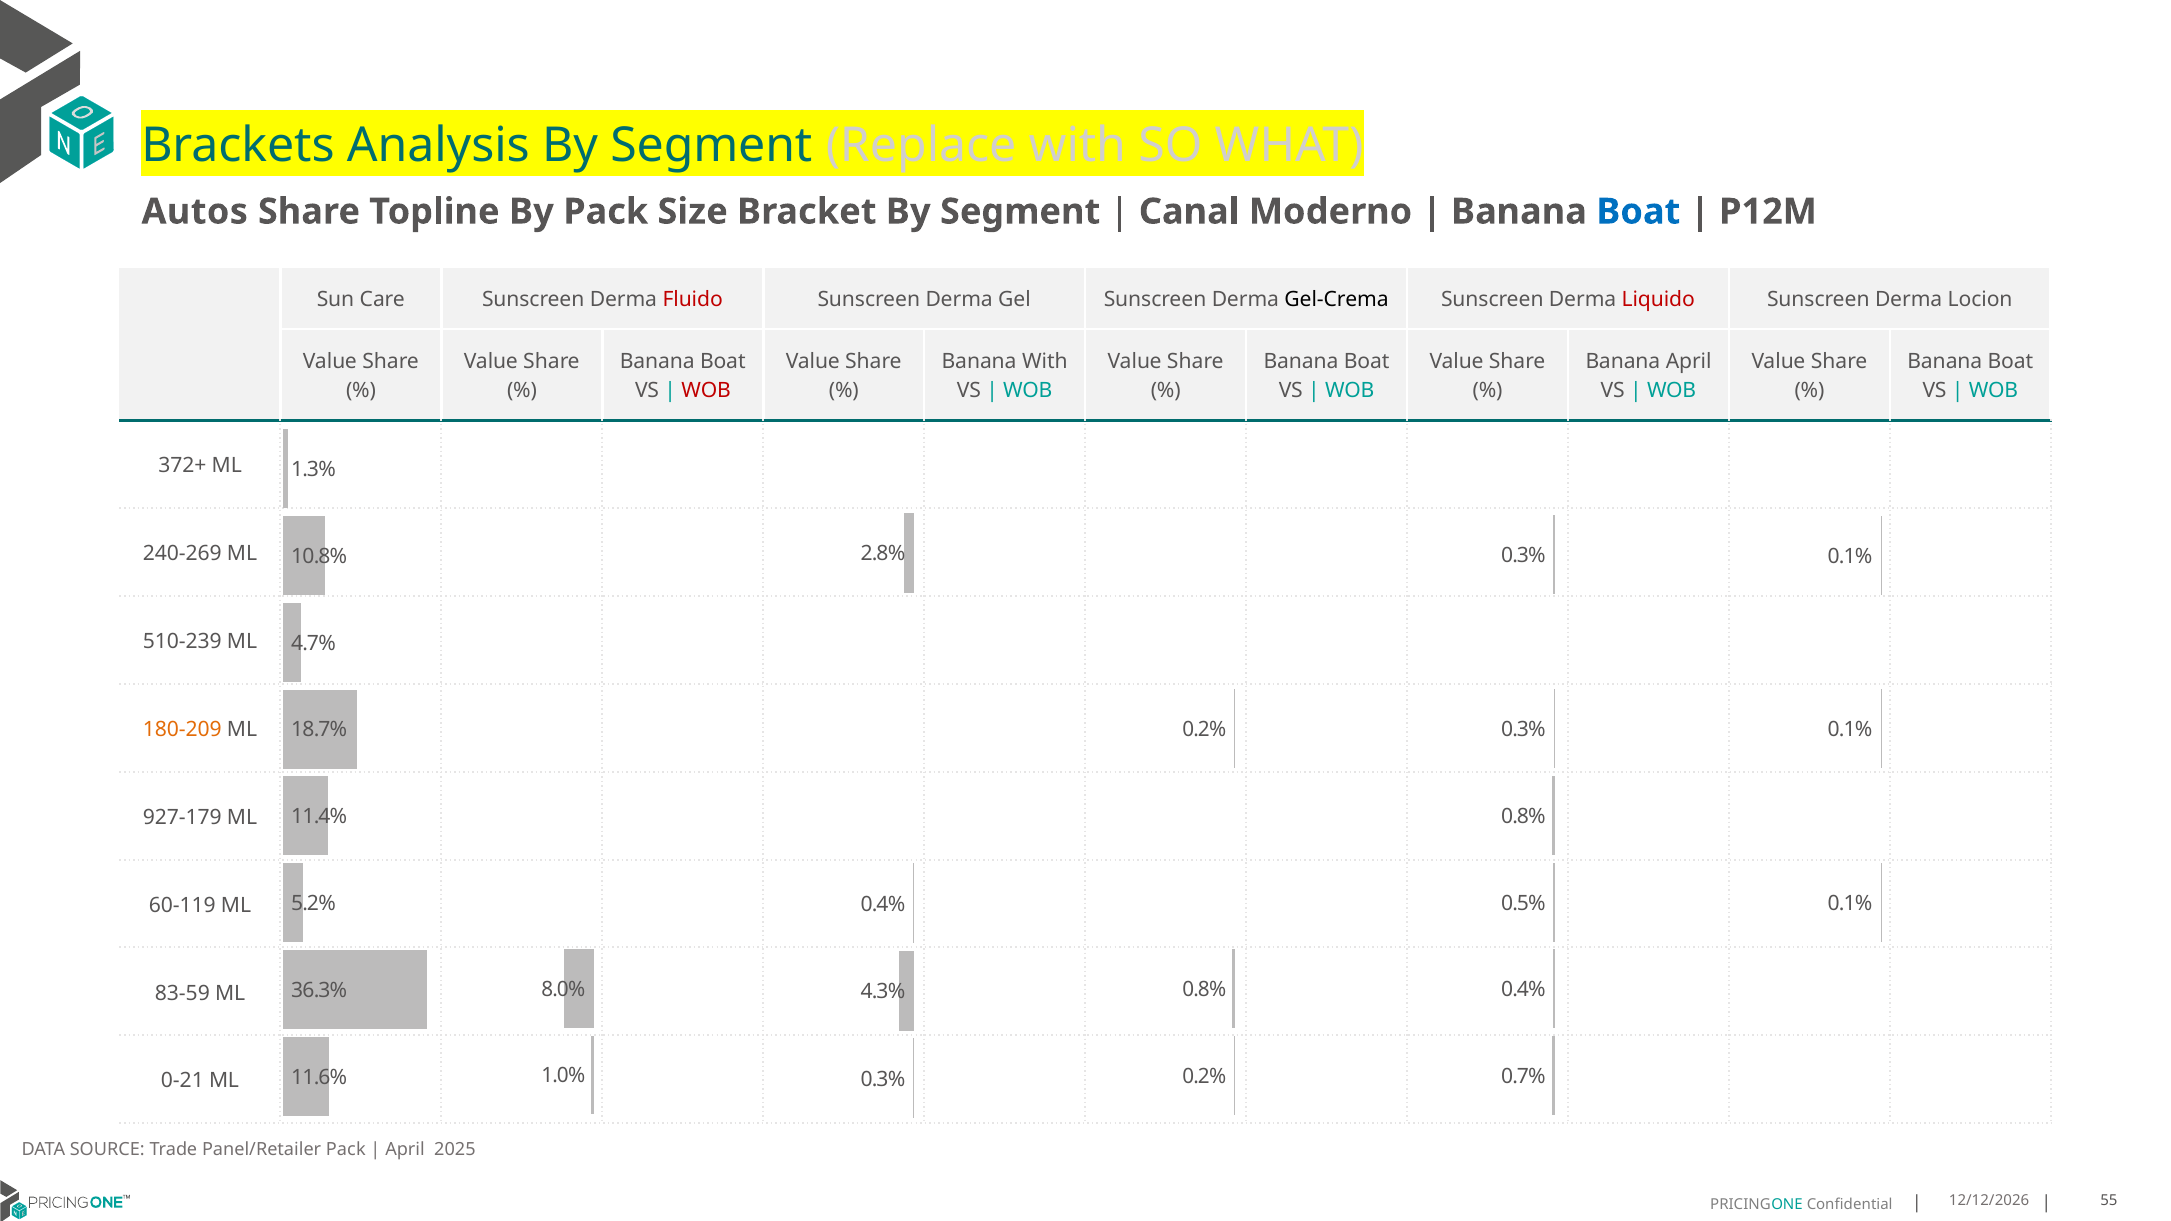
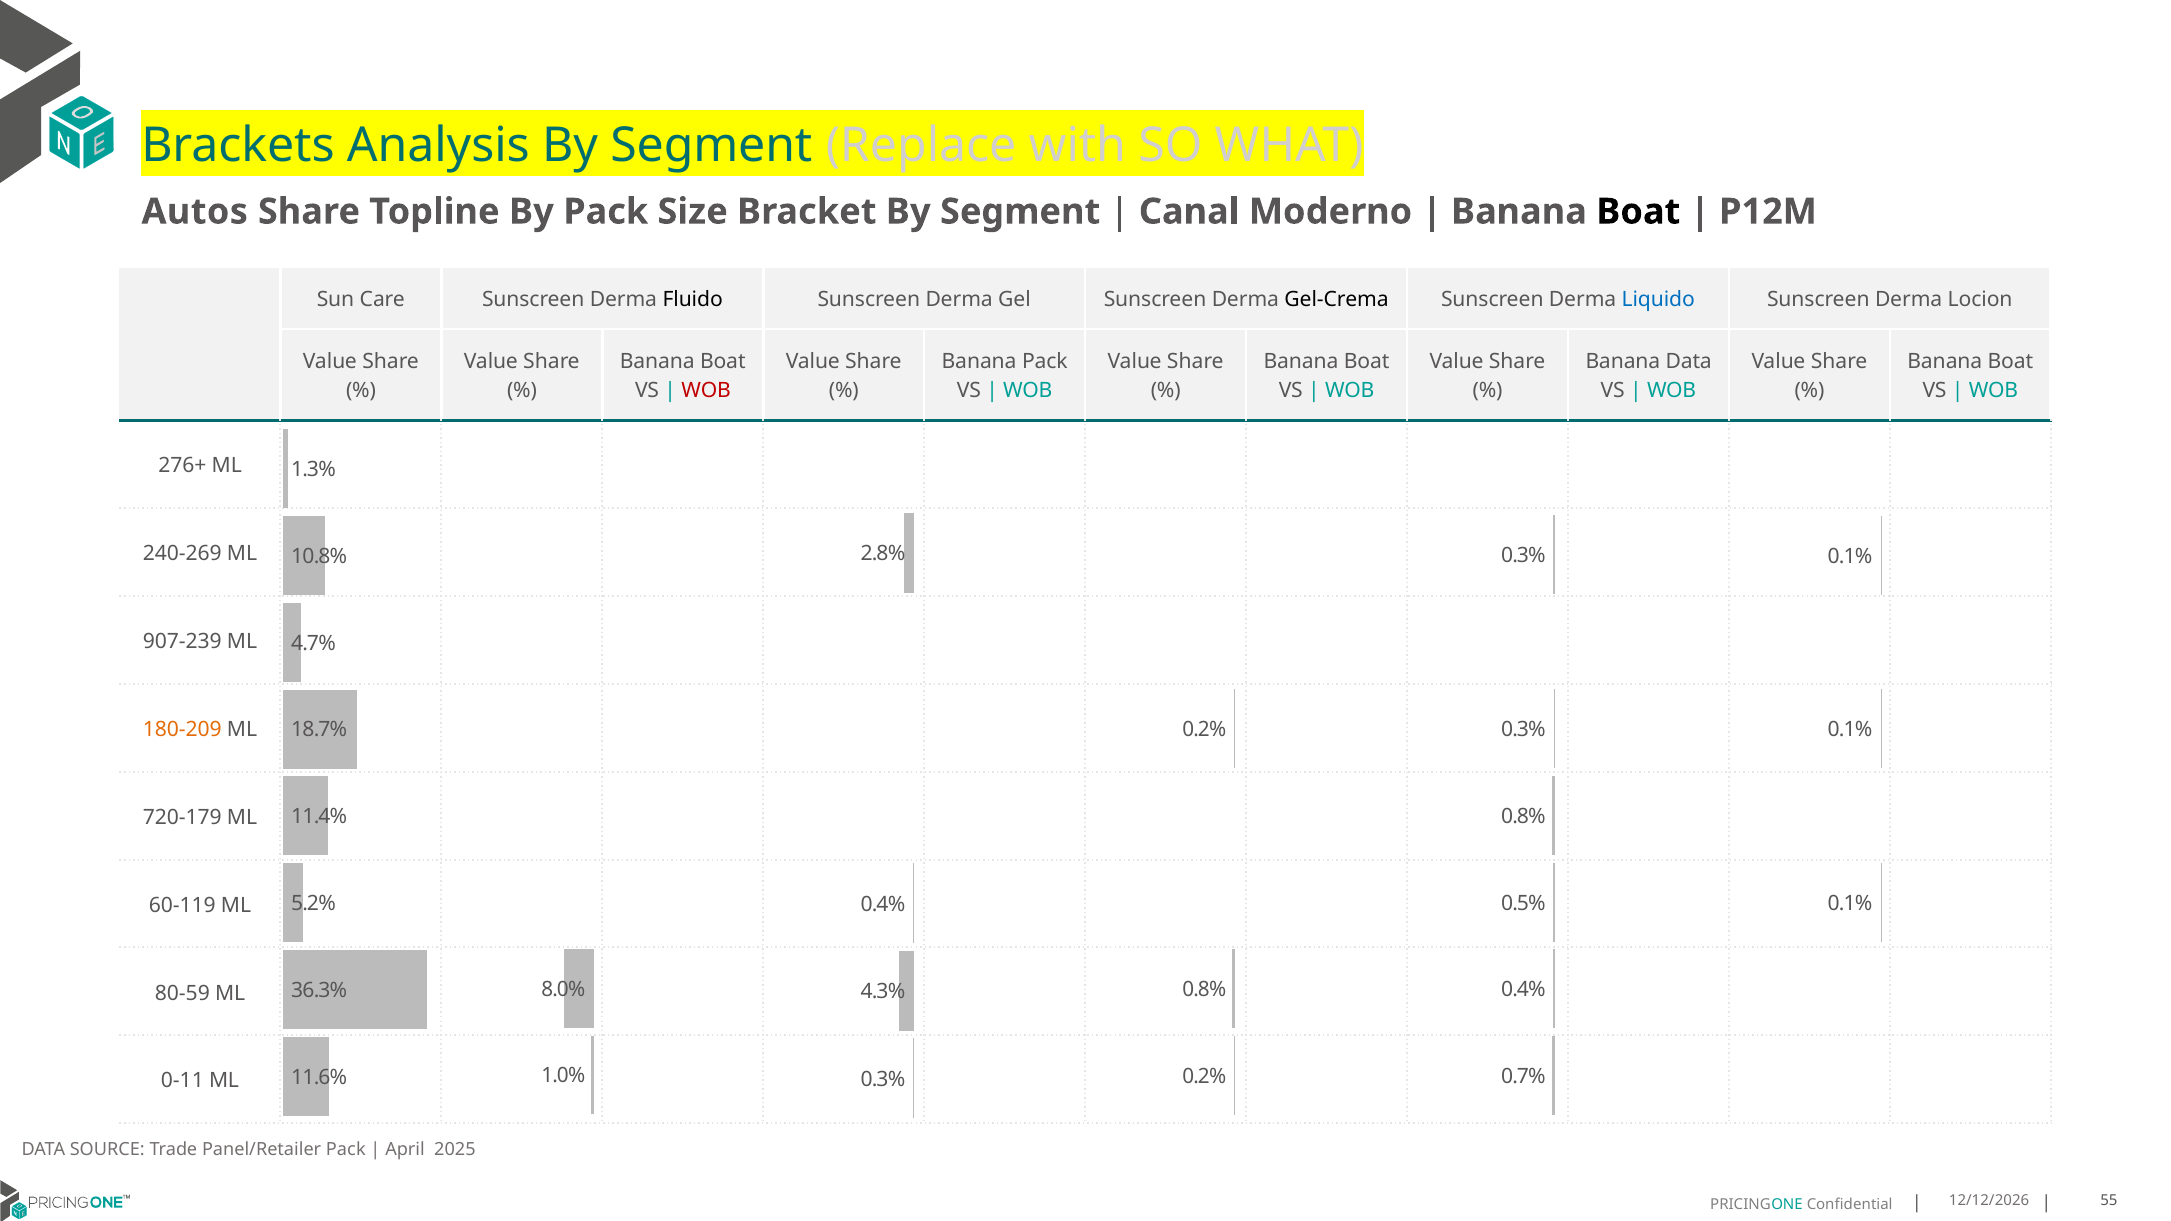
Boat at (1638, 212) colour: blue -> black
Fluido colour: red -> black
Liquido colour: red -> blue
Banana With: With -> Pack
Banana April: April -> Data
372+: 372+ -> 276+
510-239: 510-239 -> 907-239
927-179: 927-179 -> 720-179
83-59: 83-59 -> 80-59
0-21: 0-21 -> 0-11
